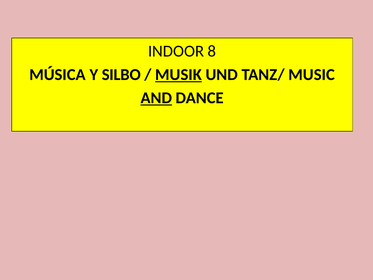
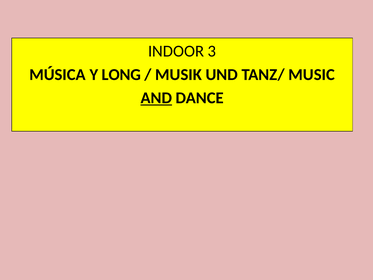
8: 8 -> 3
SILBO: SILBO -> LONG
MUSIK underline: present -> none
